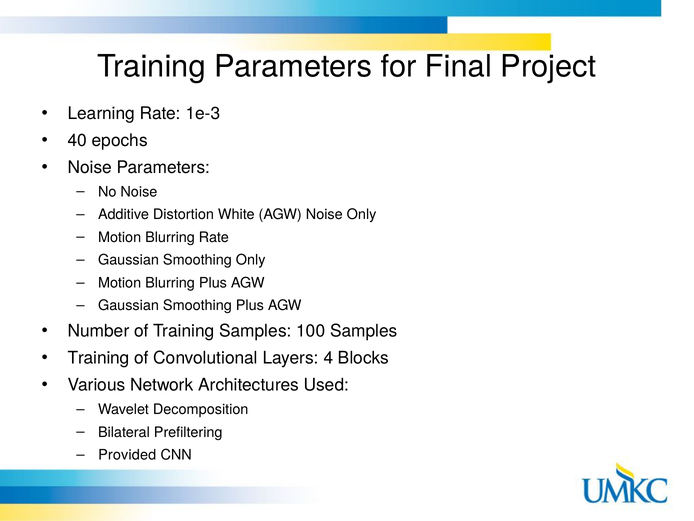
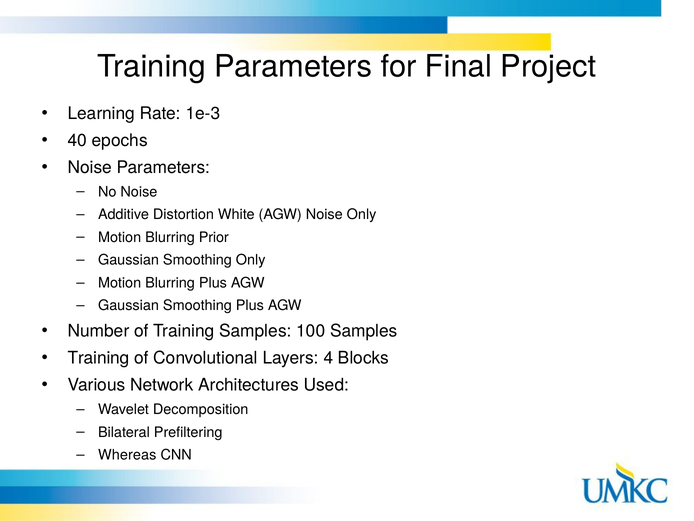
Blurring Rate: Rate -> Prior
Provided: Provided -> Whereas
